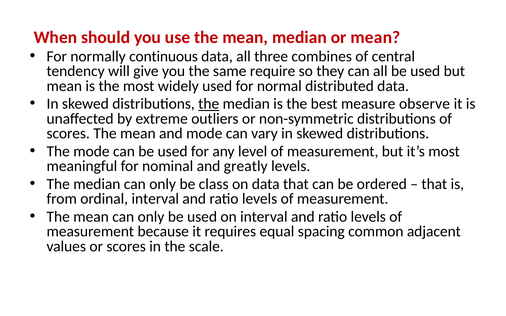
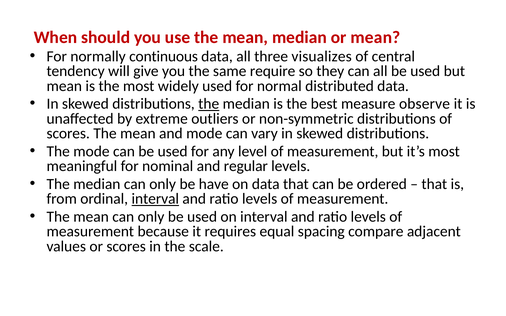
combines: combines -> visualizes
greatly: greatly -> regular
class: class -> have
interval at (155, 199) underline: none -> present
common: common -> compare
